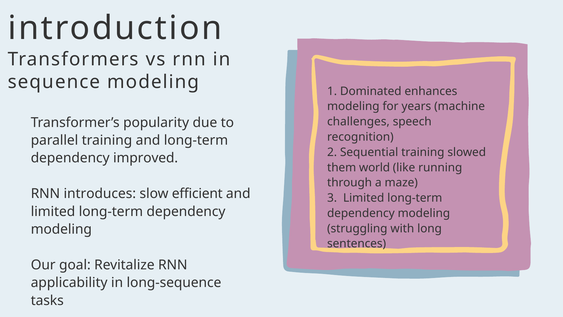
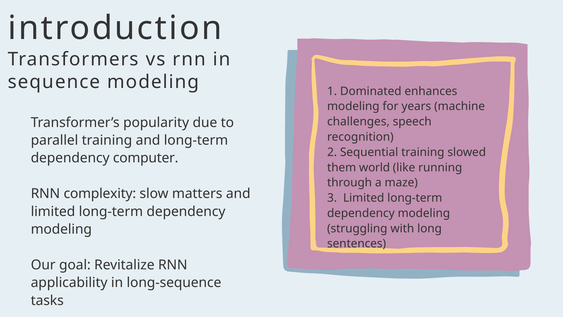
improved: improved -> computer
introduces: introduces -> complexity
efficient: efficient -> matters
